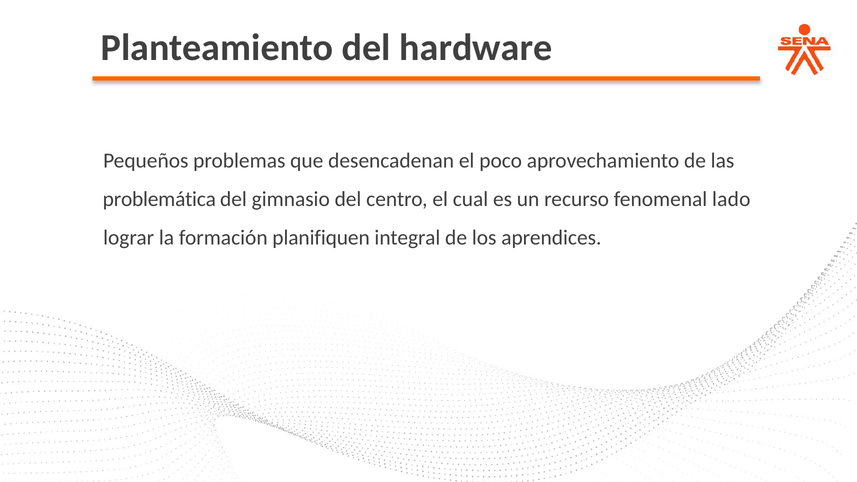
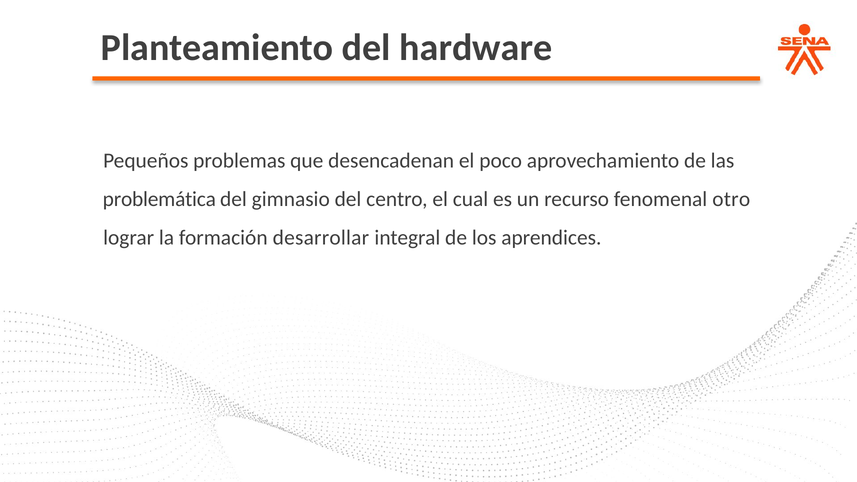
lado: lado -> otro
planifiquen: planifiquen -> desarrollar
